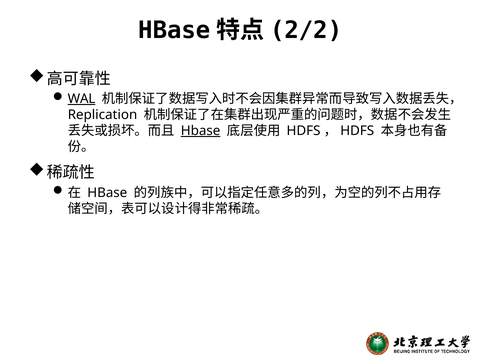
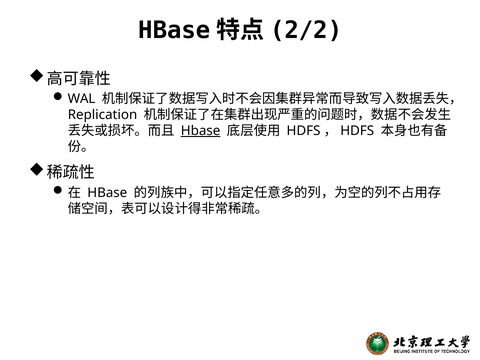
WAL underline: present -> none
